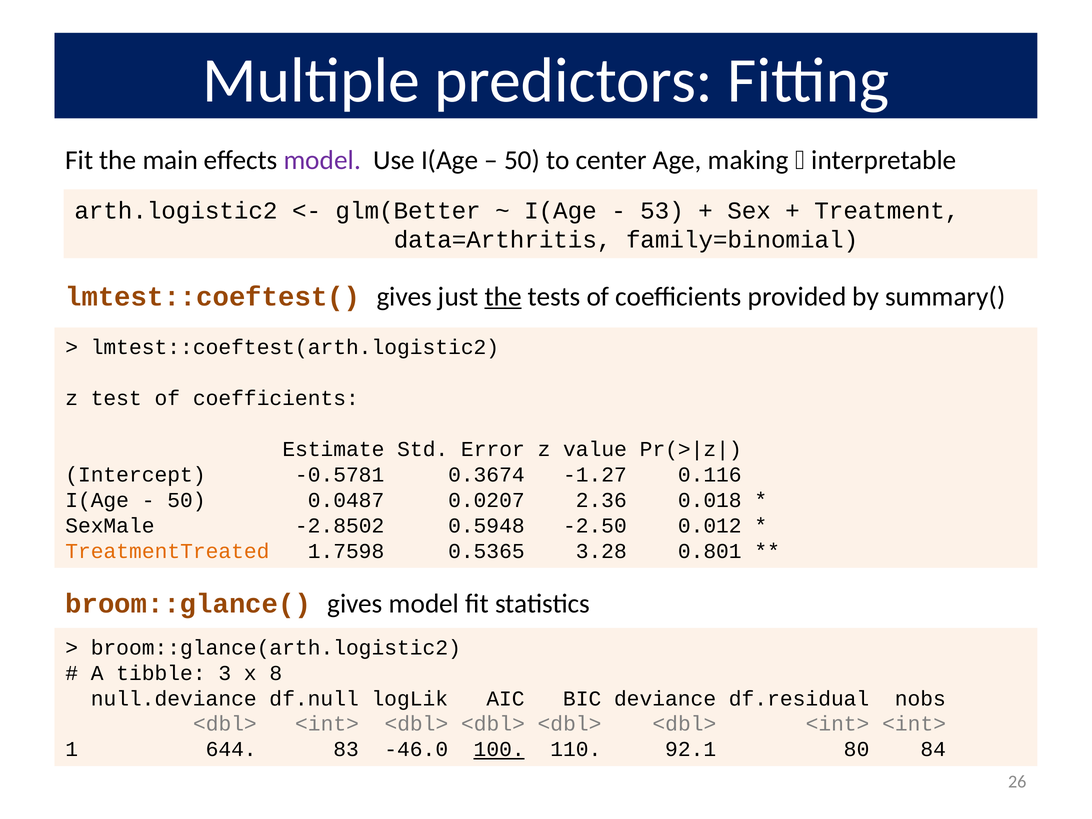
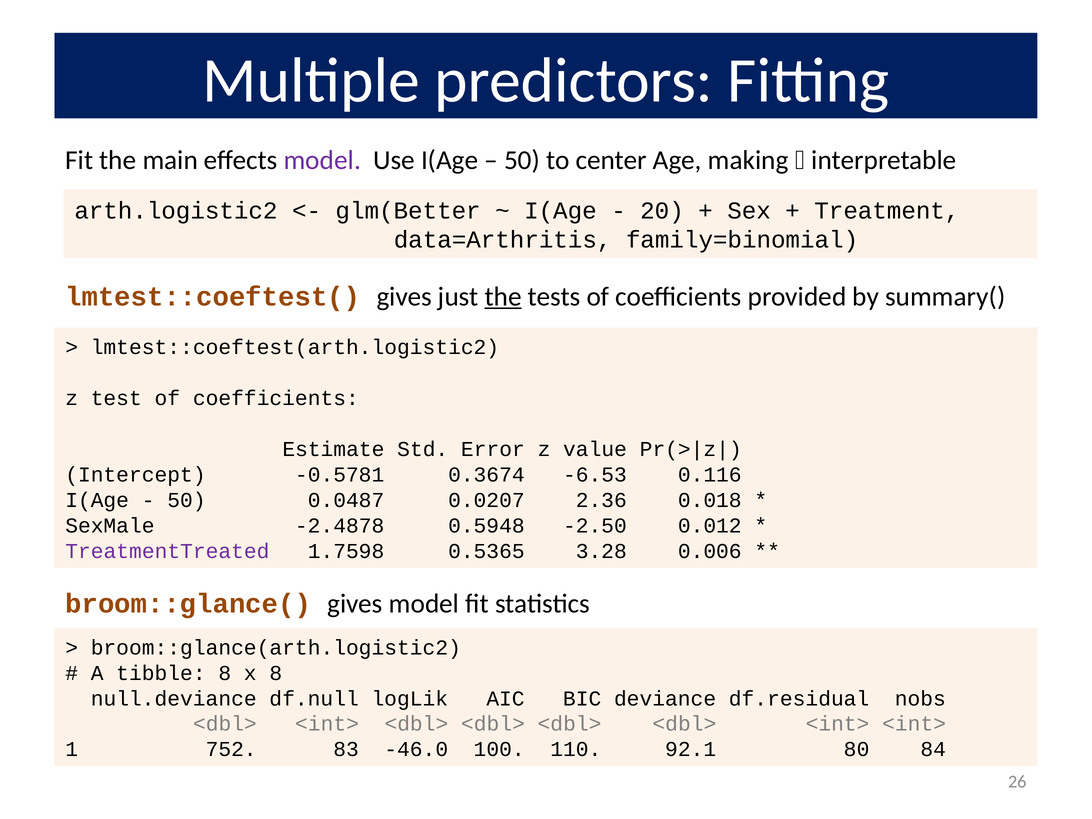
53: 53 -> 20
-1.27: -1.27 -> -6.53
-2.8502: -2.8502 -> -2.4878
TreatmentTreated colour: orange -> purple
0.801: 0.801 -> 0.006
tibble 3: 3 -> 8
644: 644 -> 752
100 underline: present -> none
